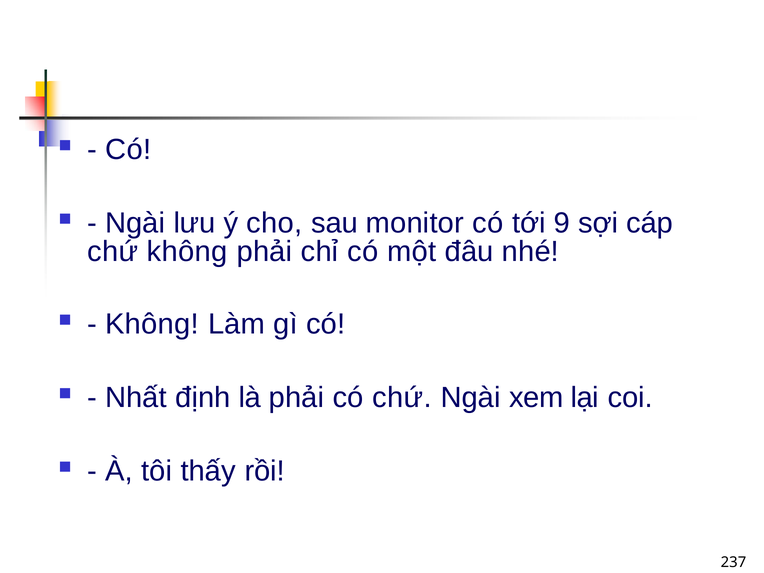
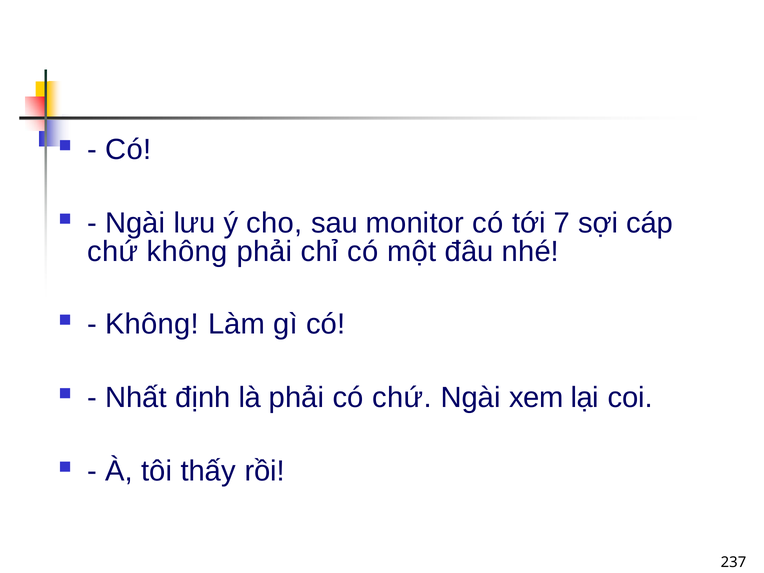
9: 9 -> 7
